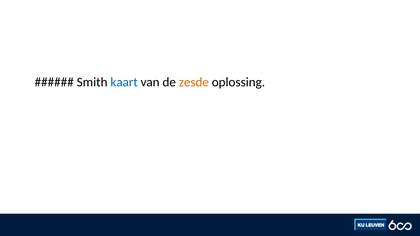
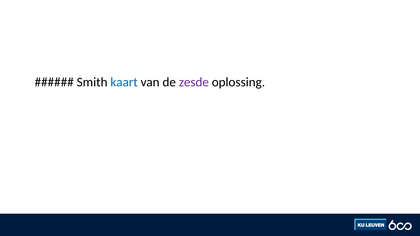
zesde colour: orange -> purple
